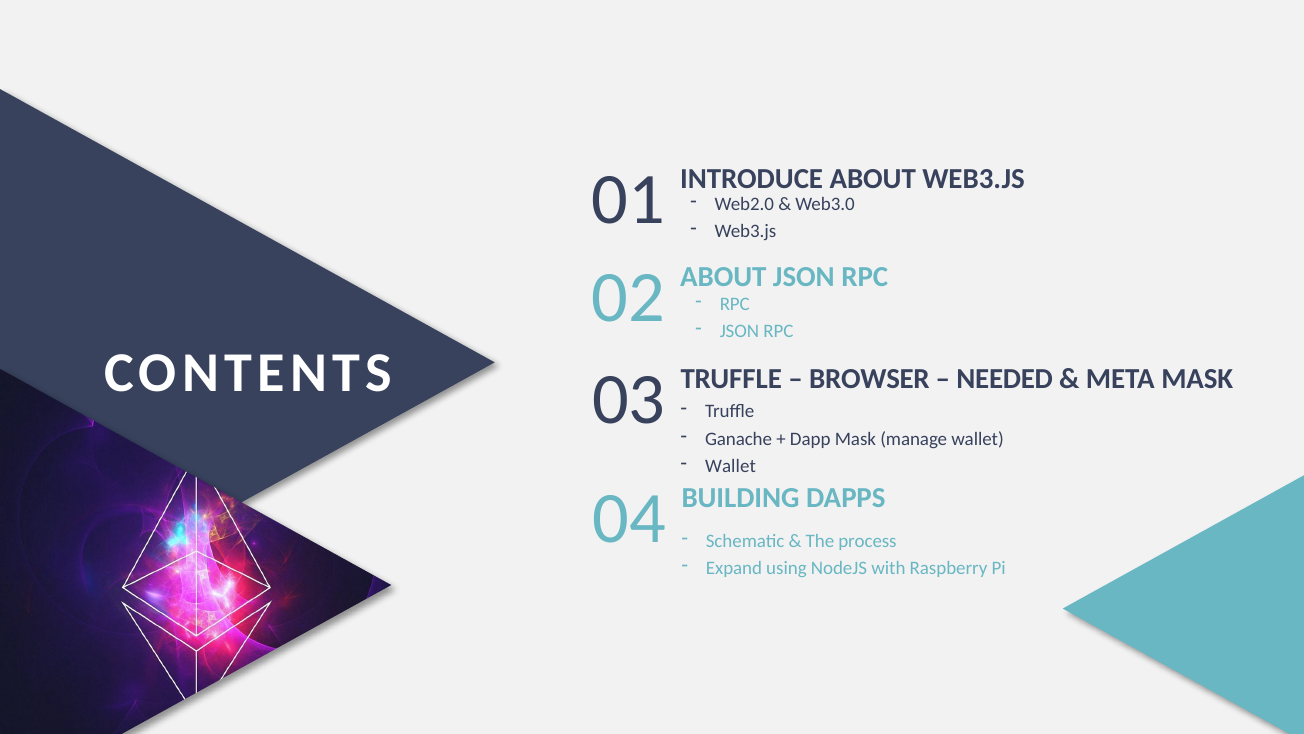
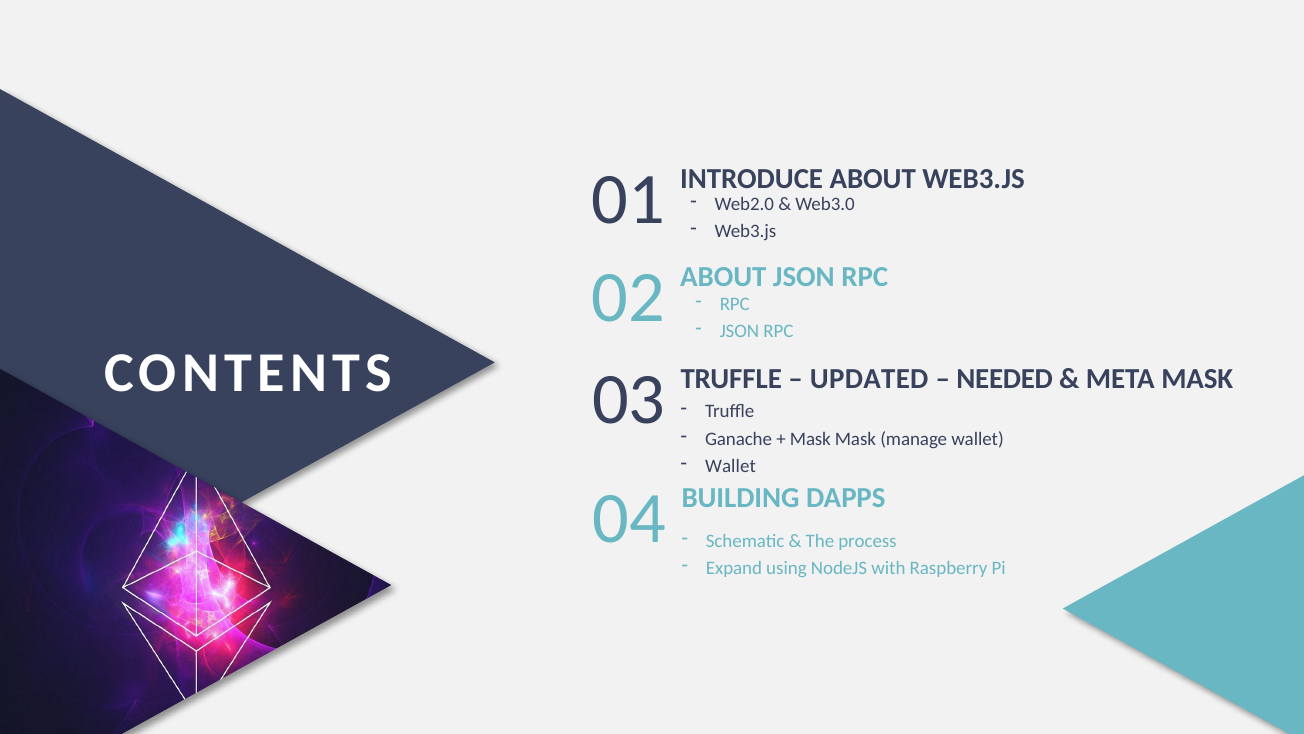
BROWSER: BROWSER -> UPDATED
Dapp at (810, 439): Dapp -> Mask
